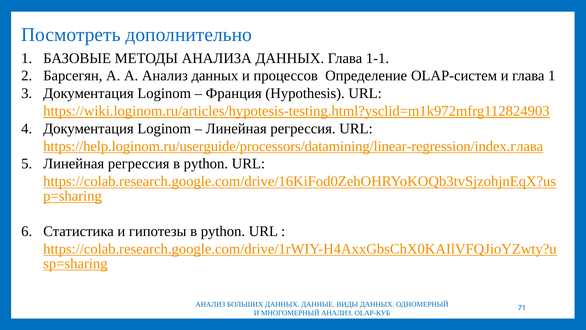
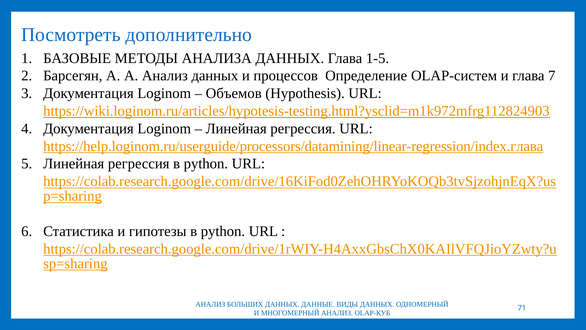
1-1: 1-1 -> 1-5
глава 1: 1 -> 7
Франция: Франция -> Объемов
